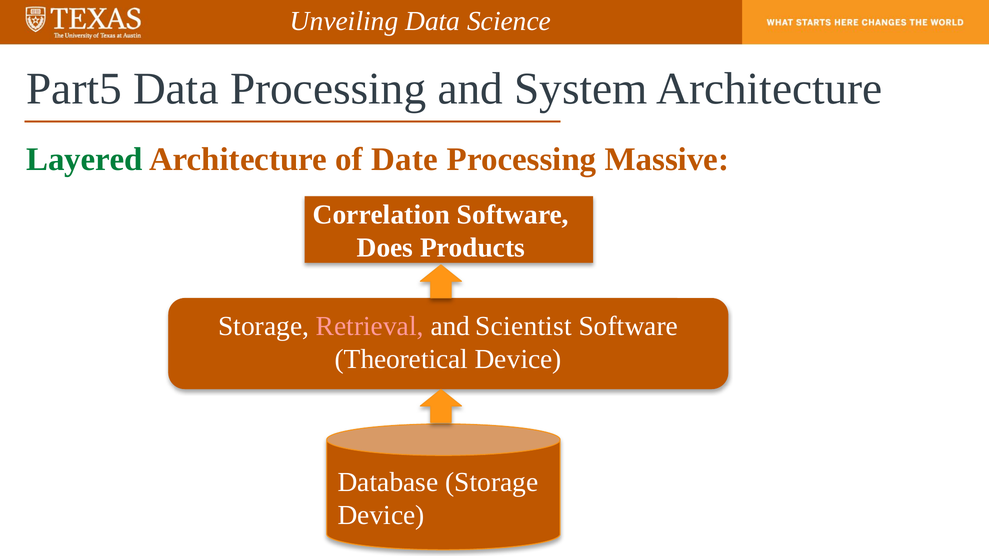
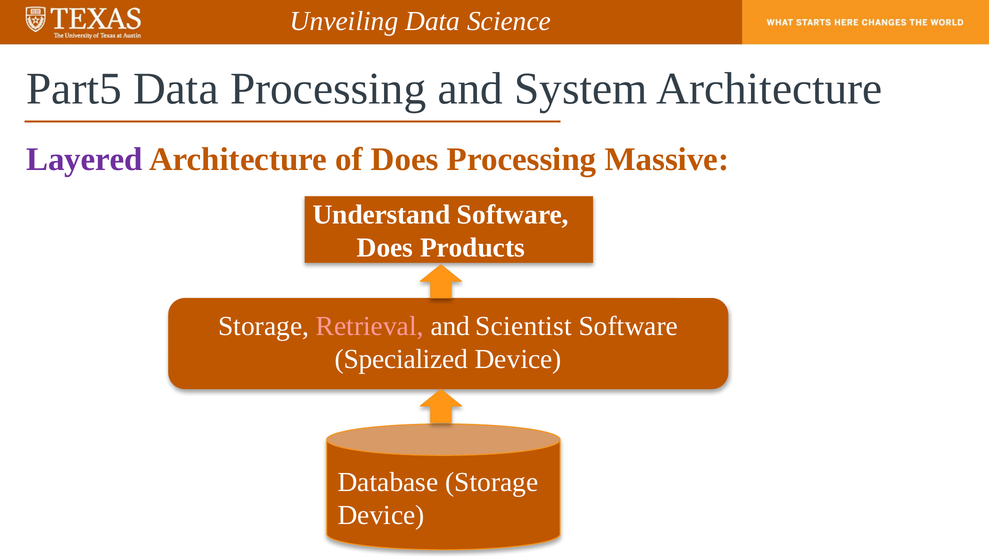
Layered colour: green -> purple
of Date: Date -> Does
Correlation: Correlation -> Understand
Theoretical: Theoretical -> Specialized
